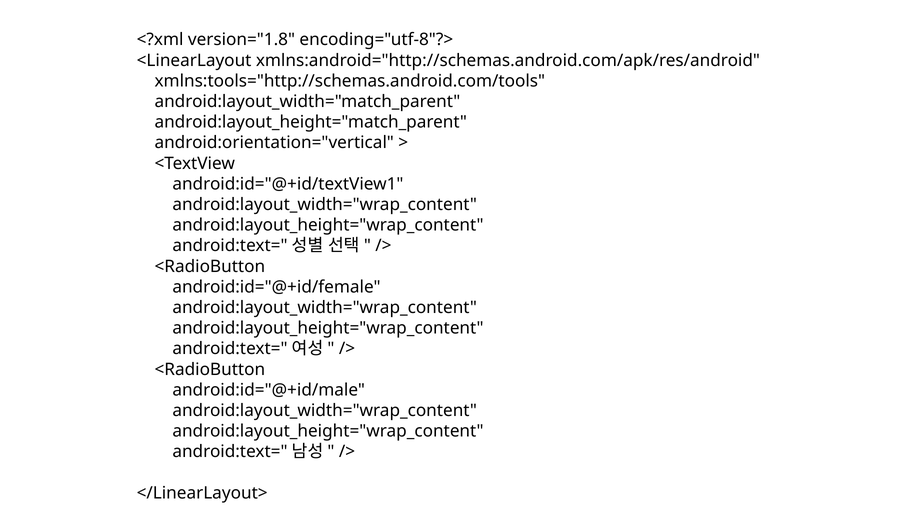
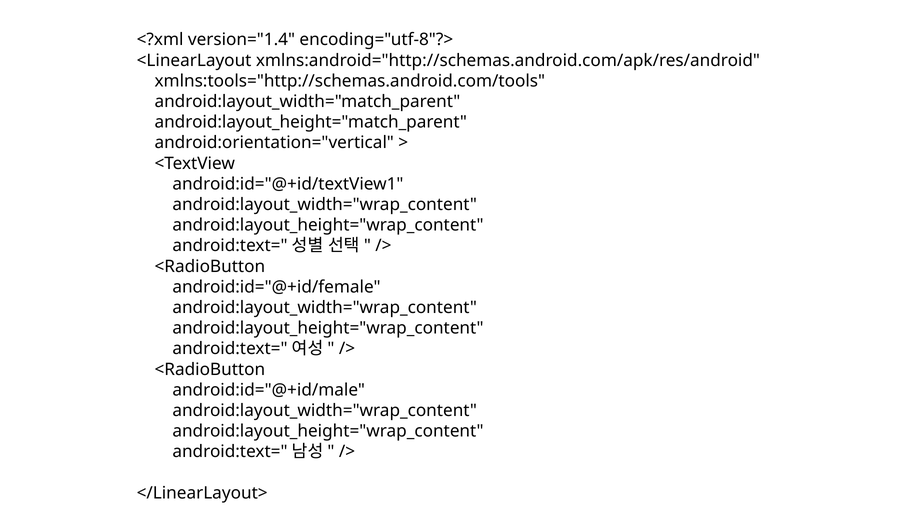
version="1.8: version="1.8 -> version="1.4
